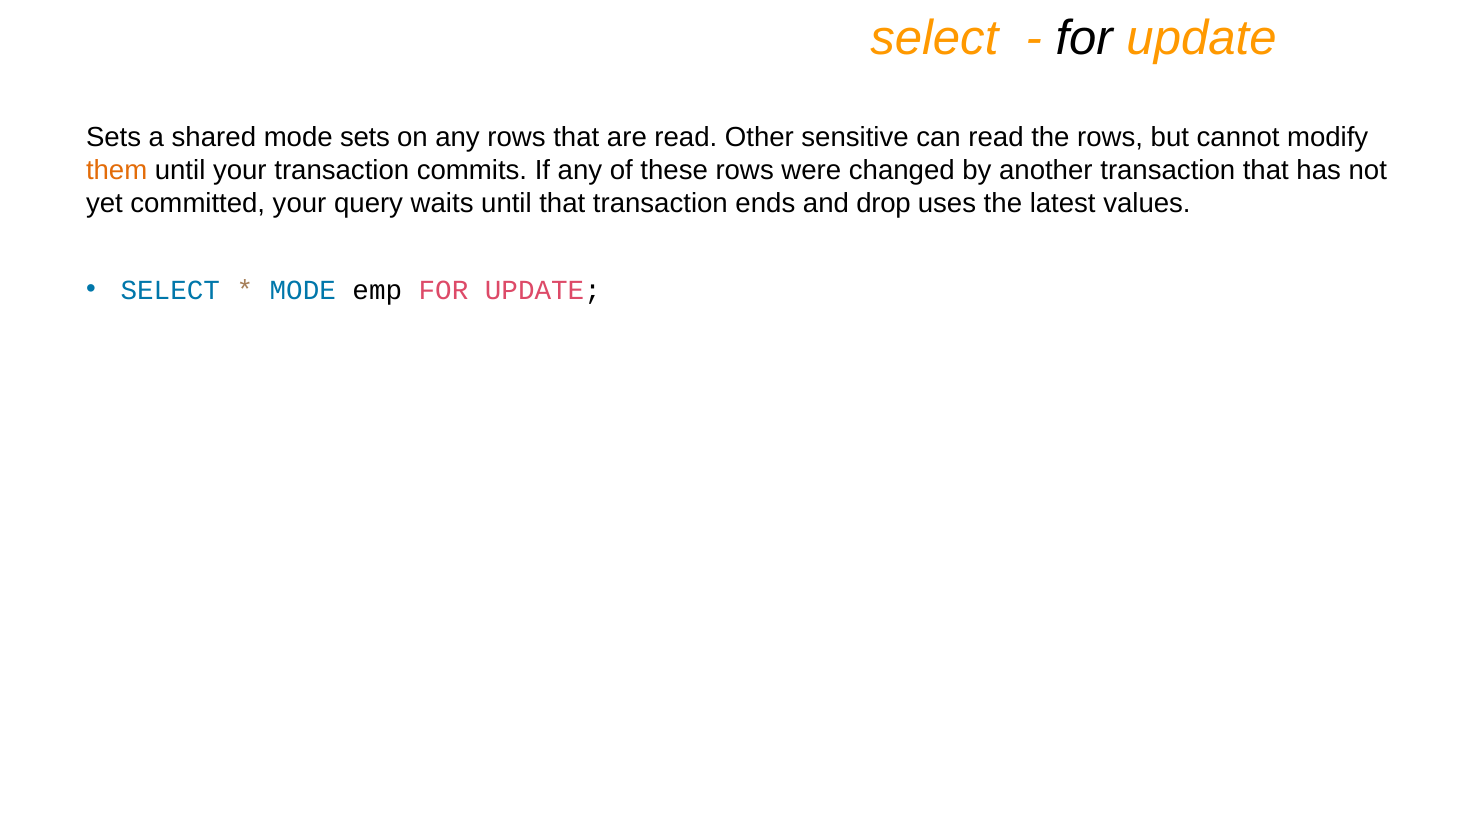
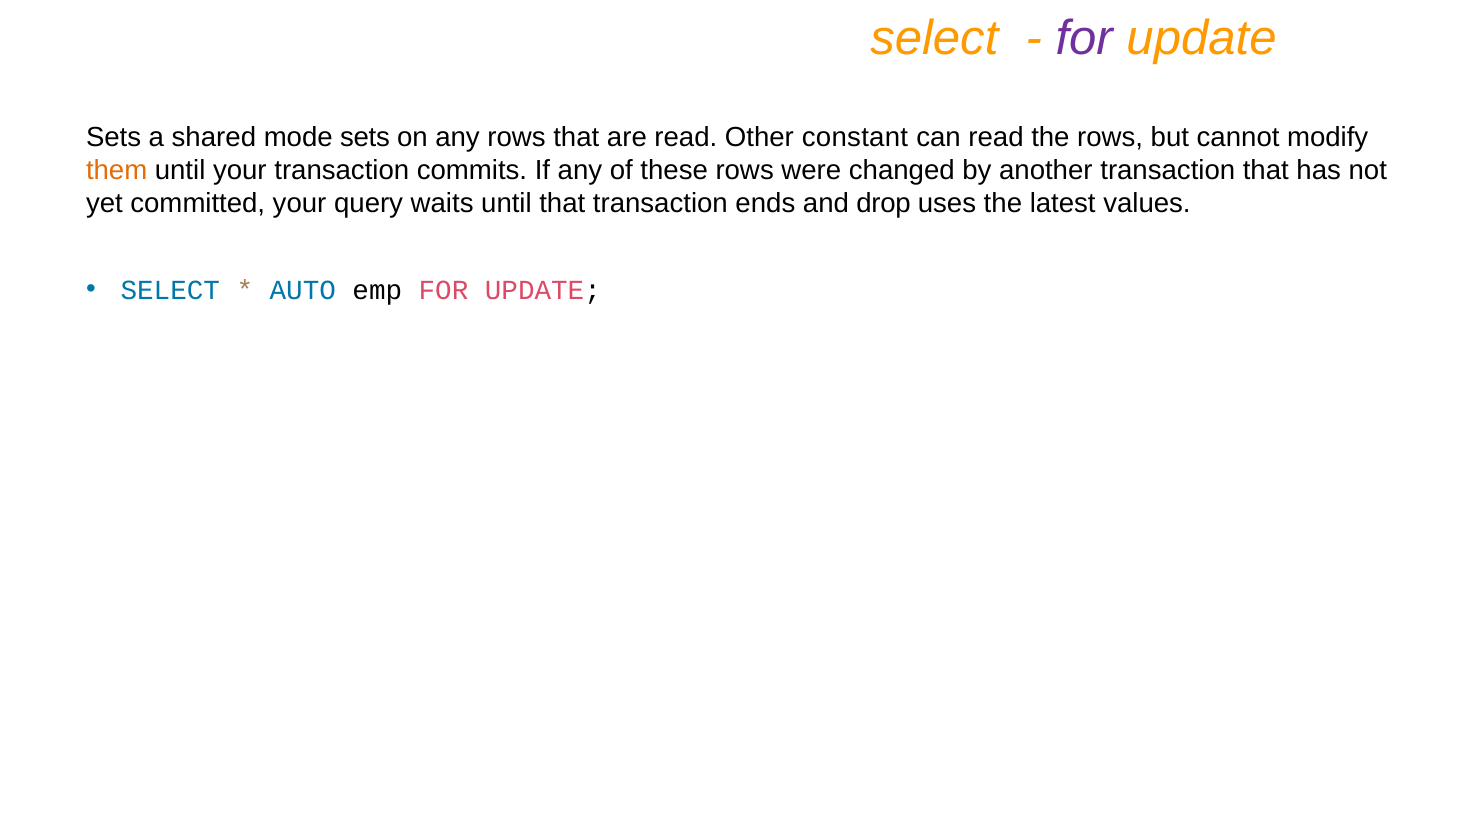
for at (1084, 38) colour: black -> purple
sensitive: sensitive -> constant
MODE at (303, 290): MODE -> AUTO
